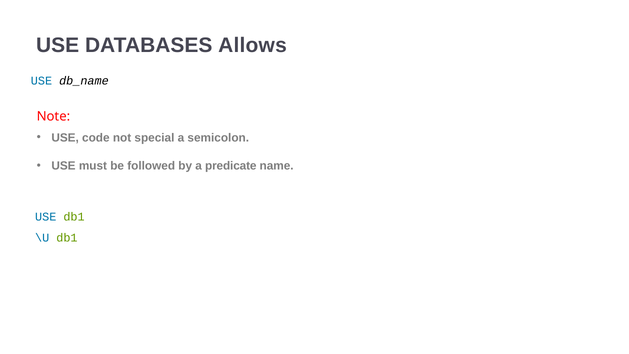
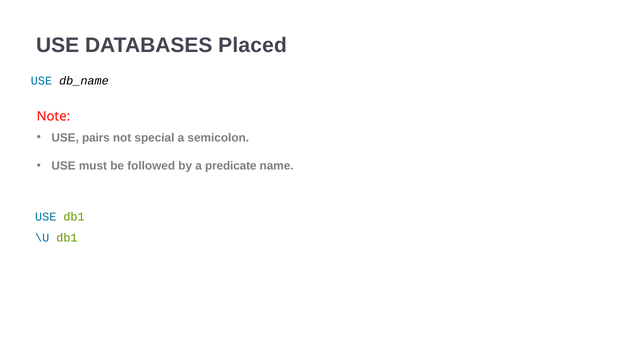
Allows: Allows -> Placed
code: code -> pairs
